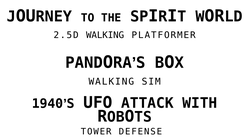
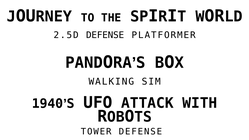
2.5D WALKING: WALKING -> DEFENSE
